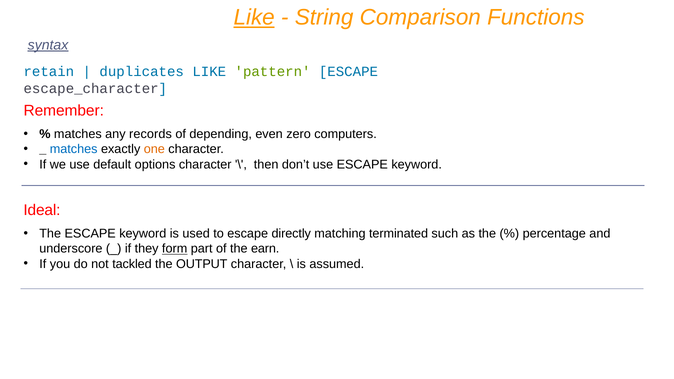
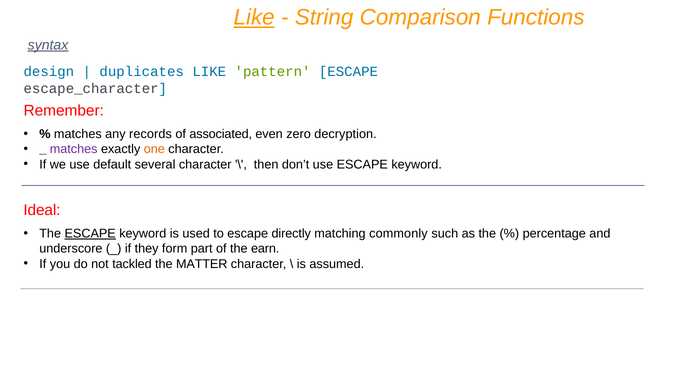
retain: retain -> design
depending: depending -> associated
computers: computers -> decryption
matches at (74, 149) colour: blue -> purple
options: options -> several
ESCAPE at (90, 234) underline: none -> present
terminated: terminated -> commonly
form underline: present -> none
OUTPUT: OUTPUT -> MATTER
